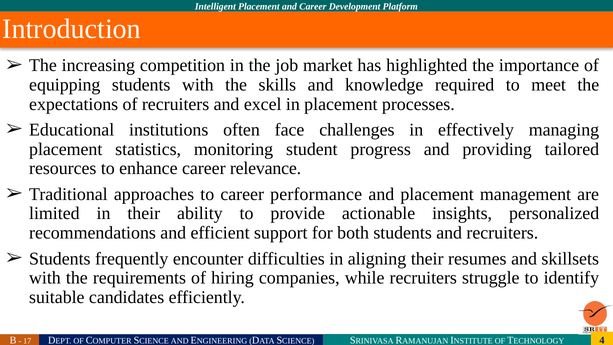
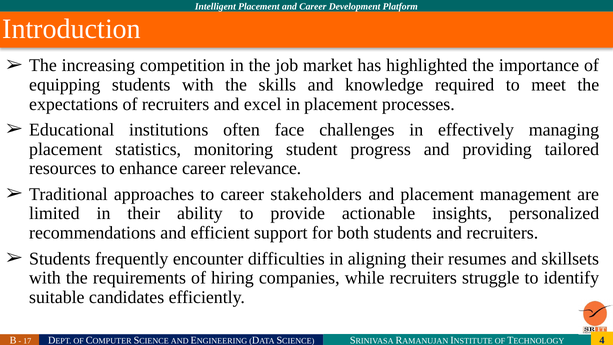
performance: performance -> stakeholders
